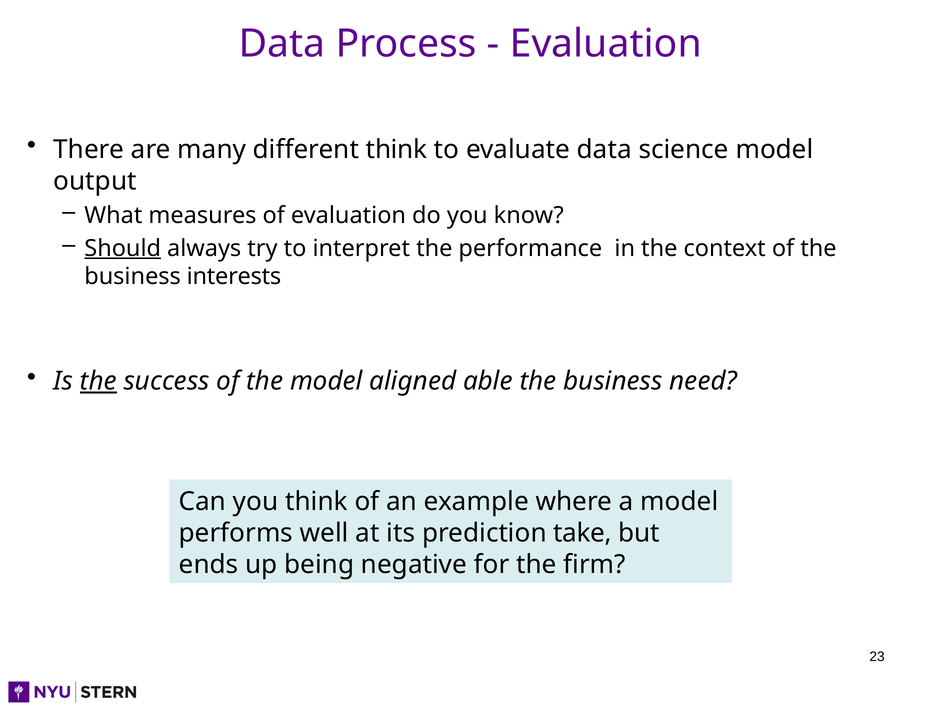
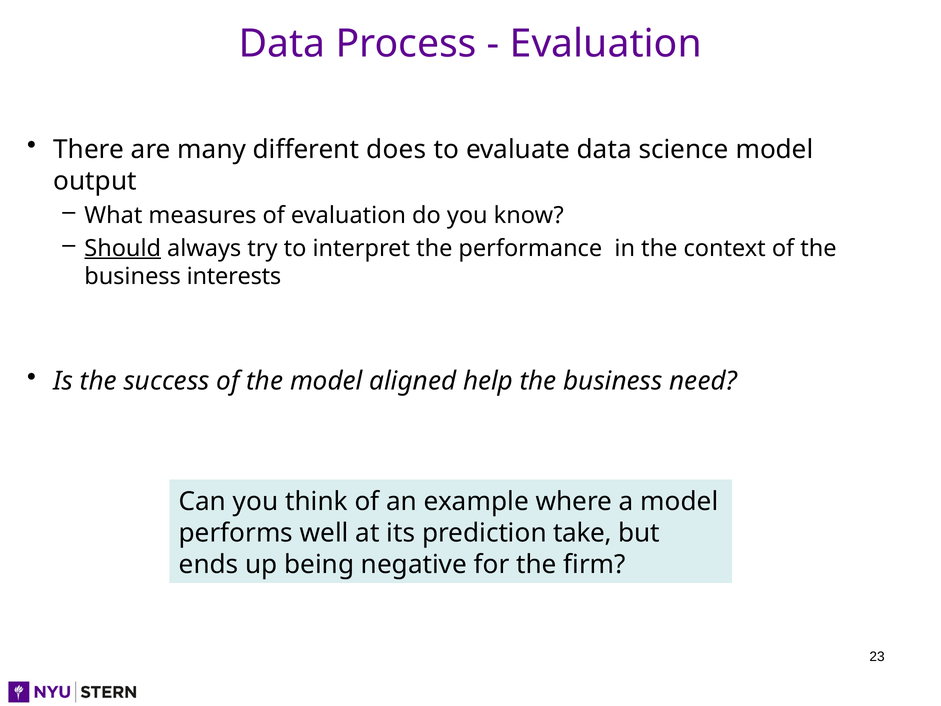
different think: think -> does
the at (98, 381) underline: present -> none
able: able -> help
